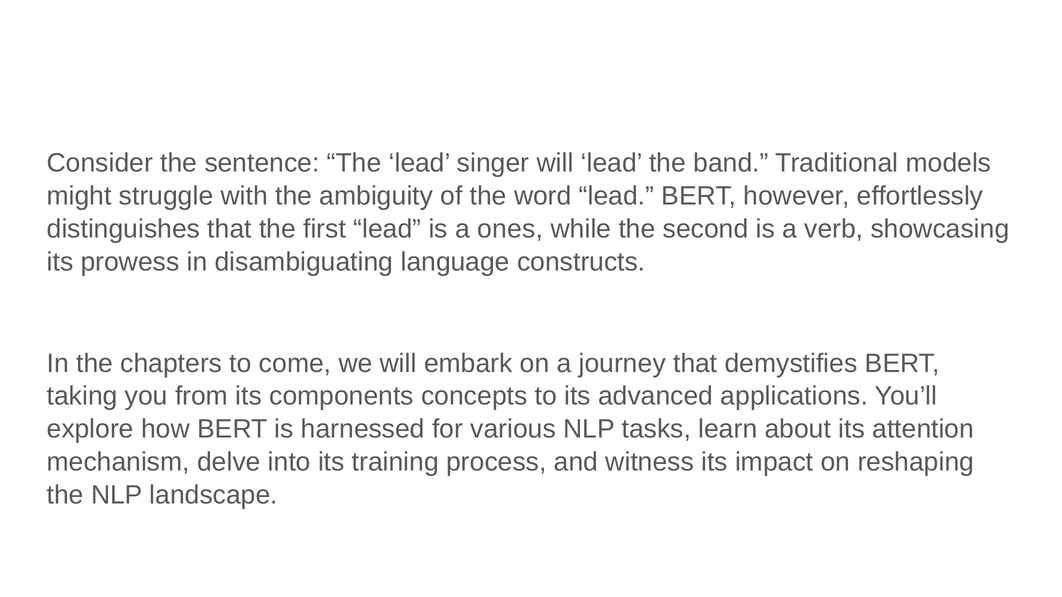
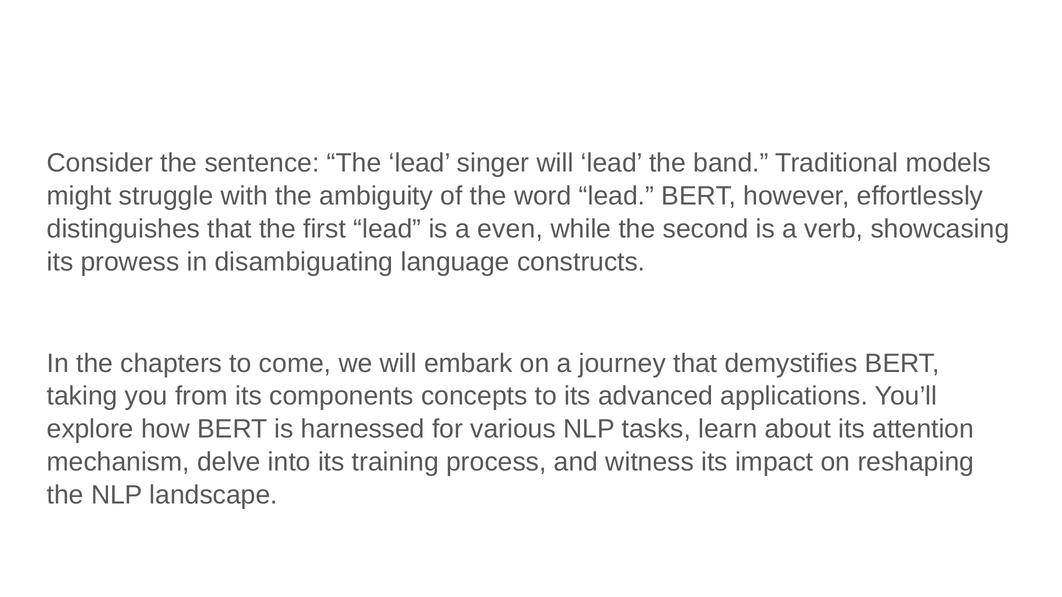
ones: ones -> even
